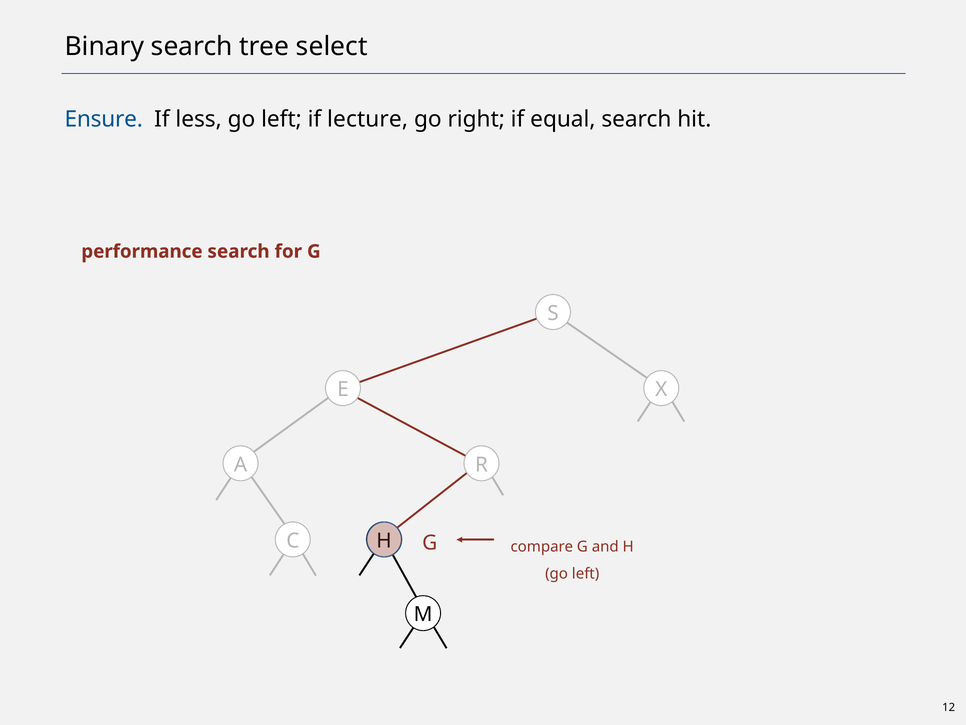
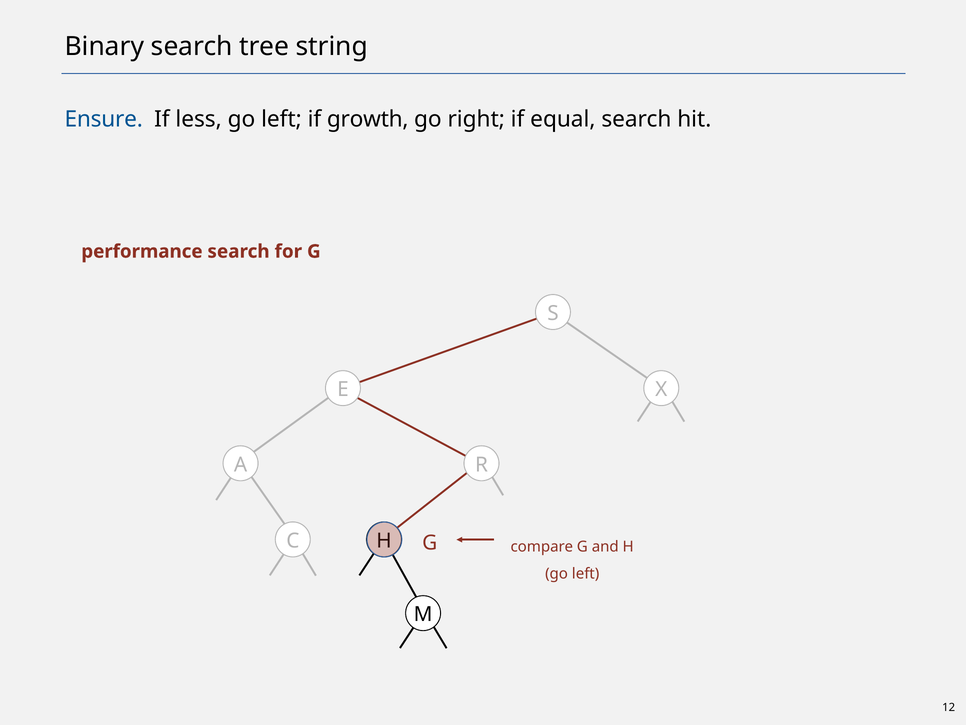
select: select -> string
lecture: lecture -> growth
